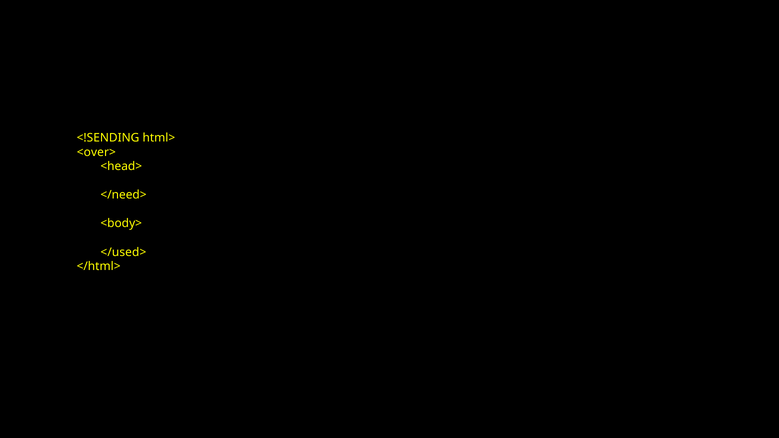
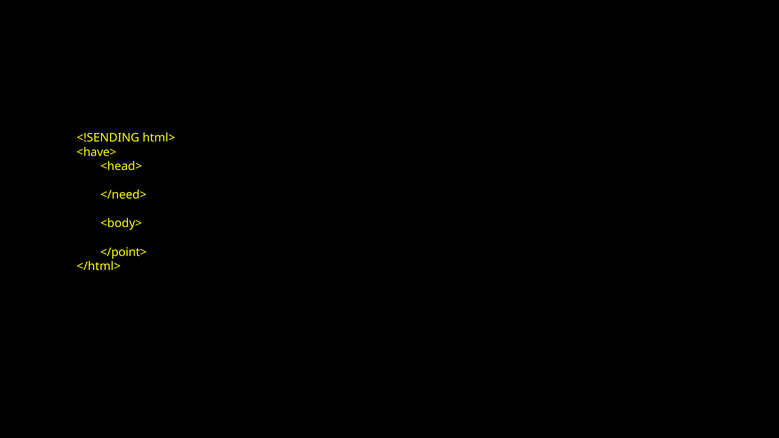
<over>: <over> -> <have>
</used>: </used> -> </point>
